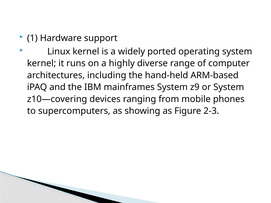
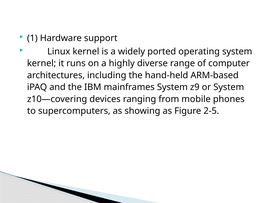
2-3: 2-3 -> 2-5
